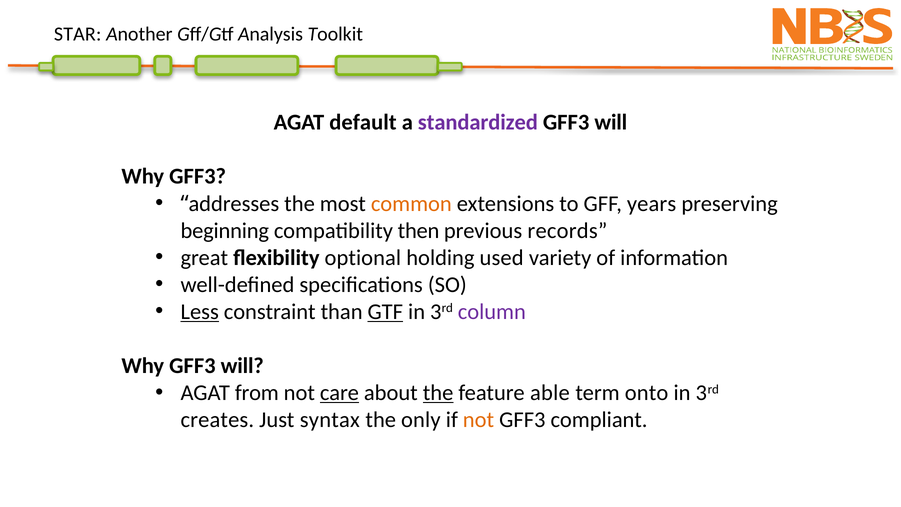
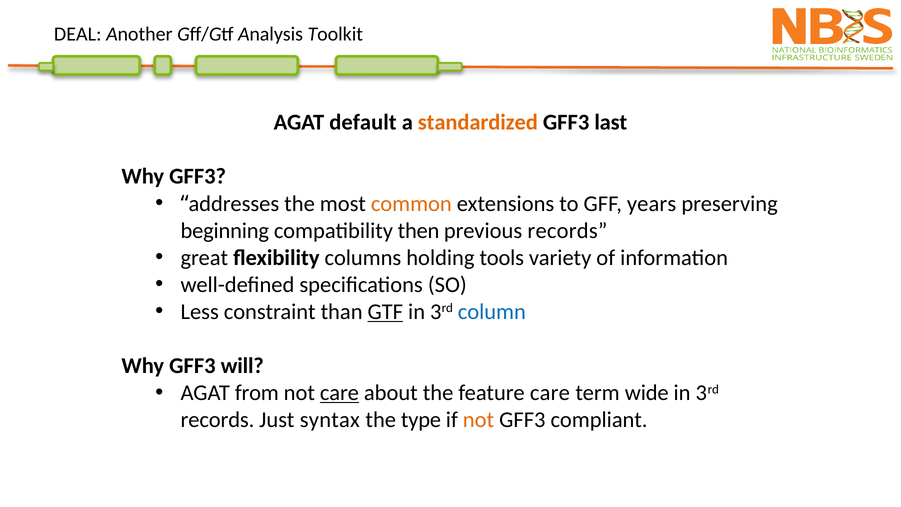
STAR: STAR -> DEAL
standardized colour: purple -> orange
will at (611, 122): will -> last
optional: optional -> columns
used: used -> tools
Less underline: present -> none
column colour: purple -> blue
the at (438, 393) underline: present -> none
feature able: able -> care
onto: onto -> wide
creates at (217, 420): creates -> records
only: only -> type
